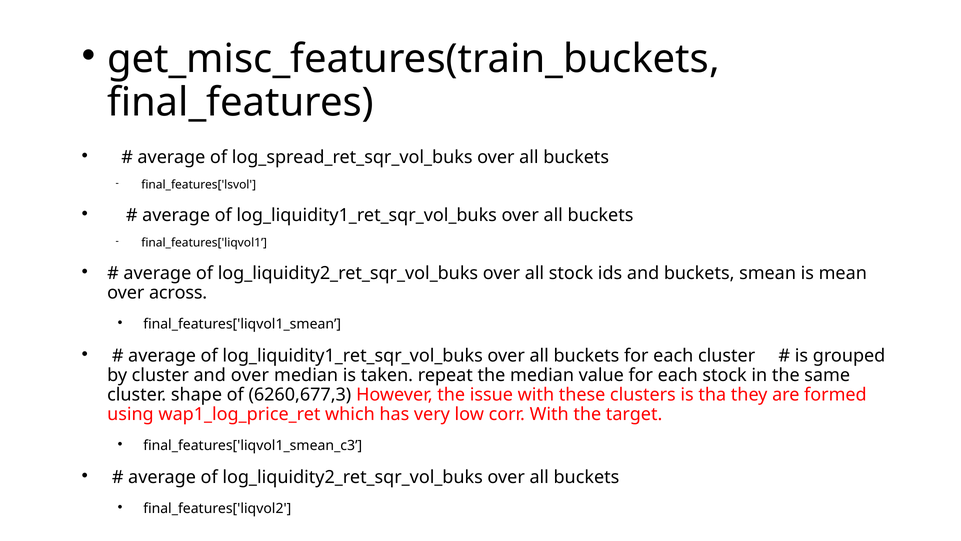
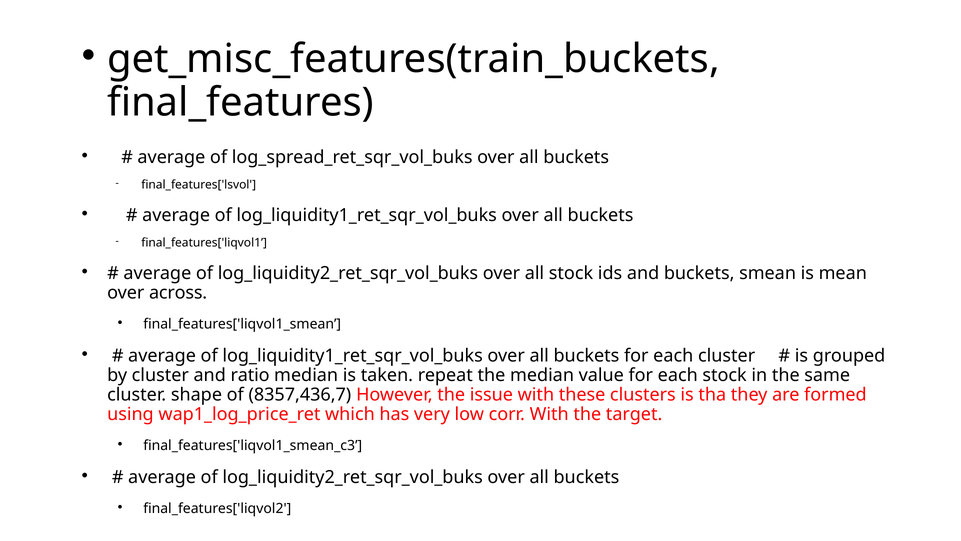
and over: over -> ratio
6260,677,3: 6260,677,3 -> 8357,436,7
